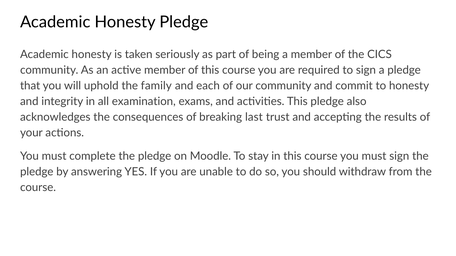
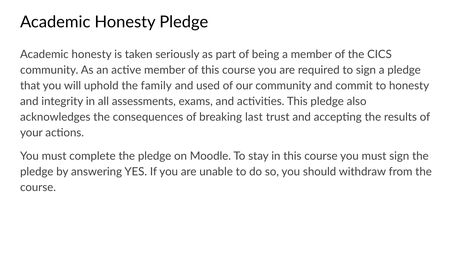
each: each -> used
examination: examination -> assessments
